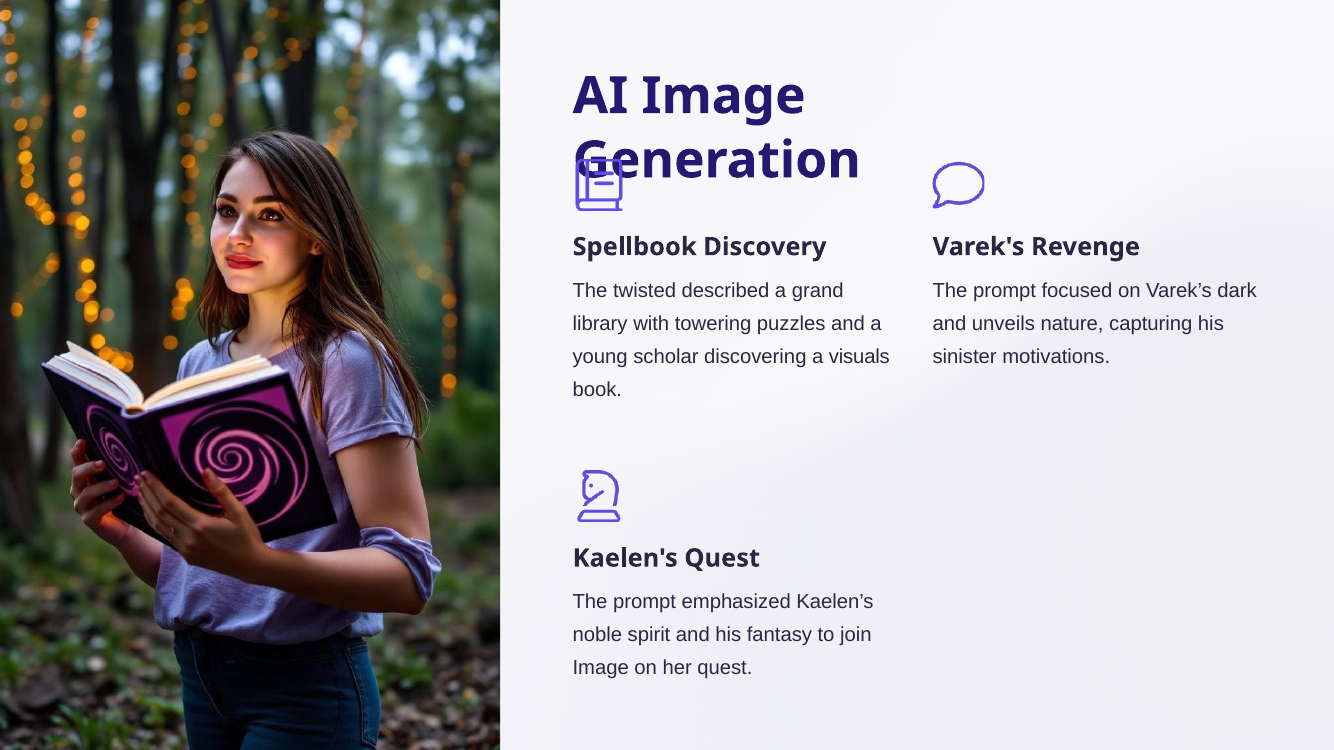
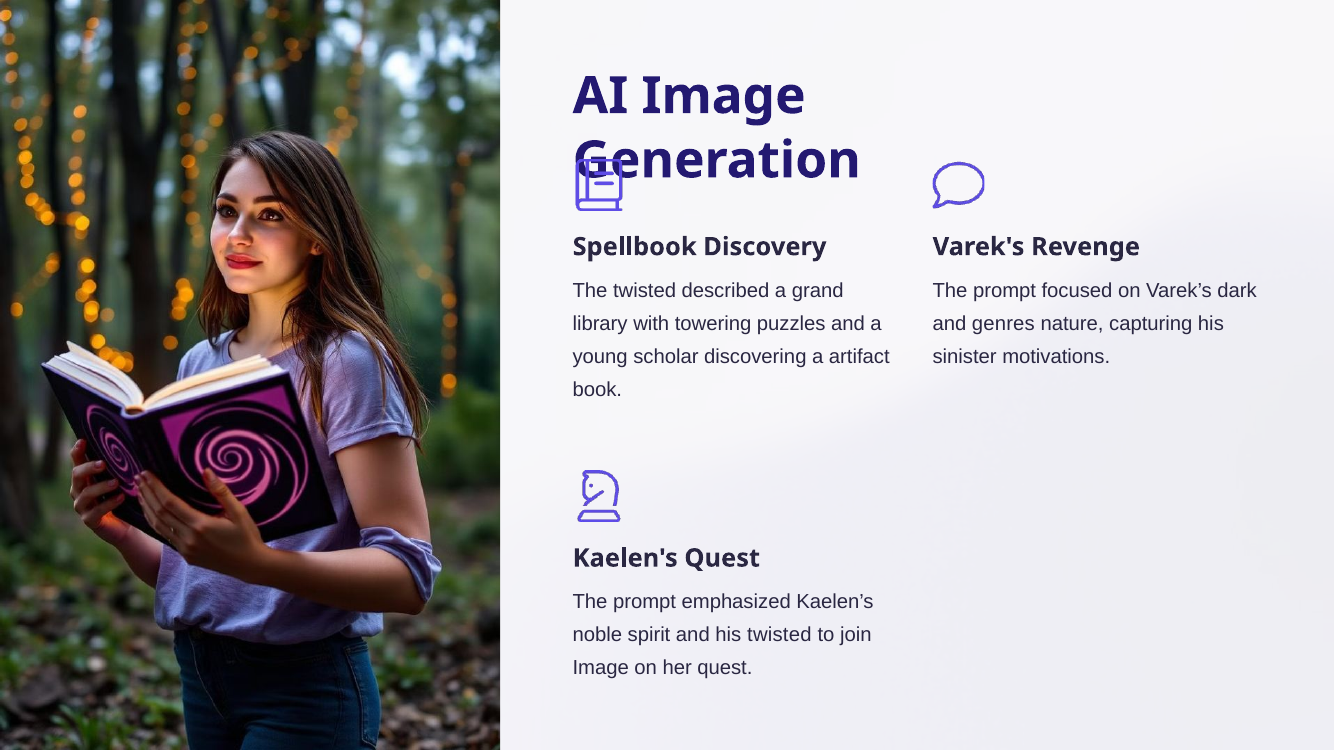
unveils: unveils -> genres
visuals: visuals -> artifact
his fantasy: fantasy -> twisted
